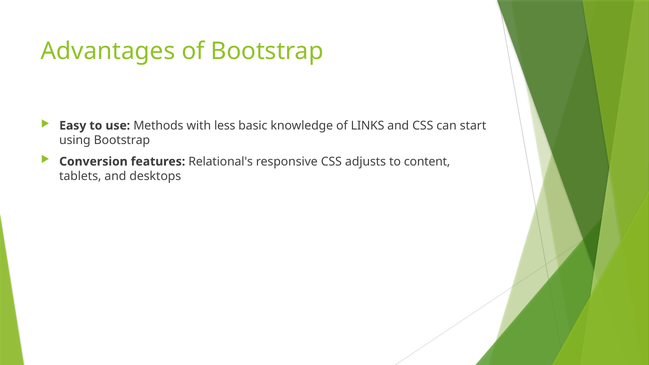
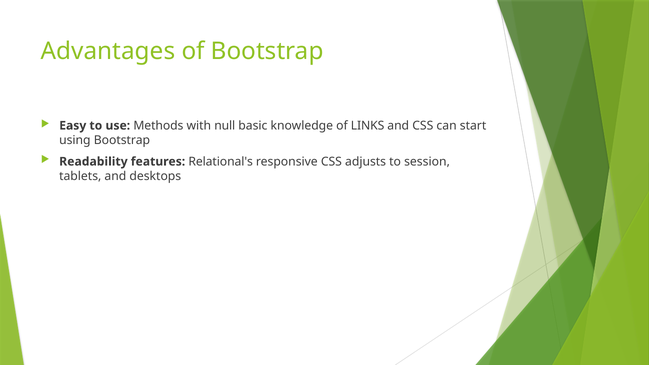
less: less -> null
Conversion: Conversion -> Readability
content: content -> session
